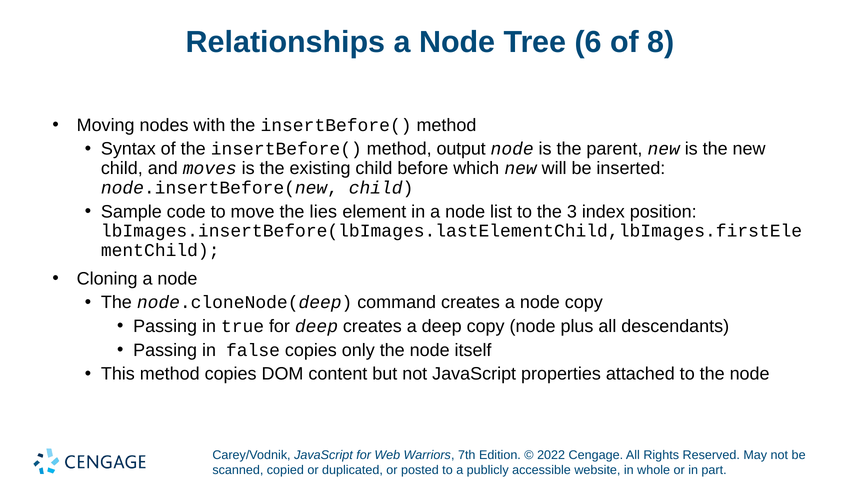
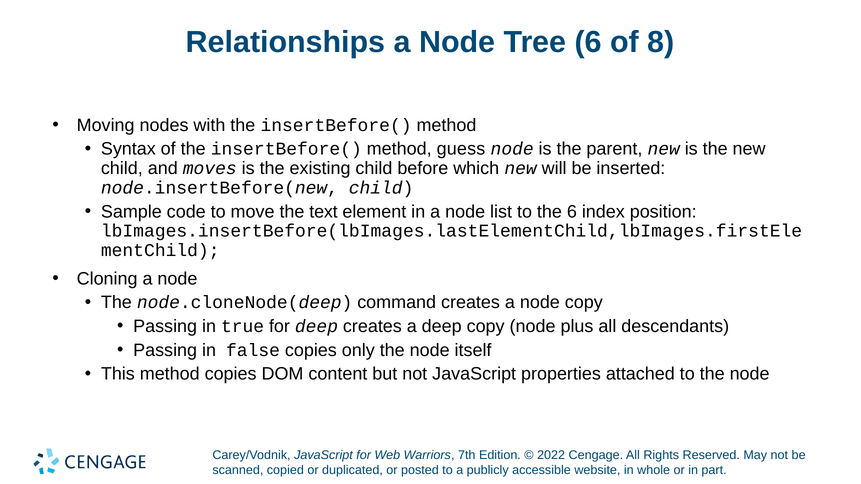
output: output -> guess
lies: lies -> text
the 3: 3 -> 6
